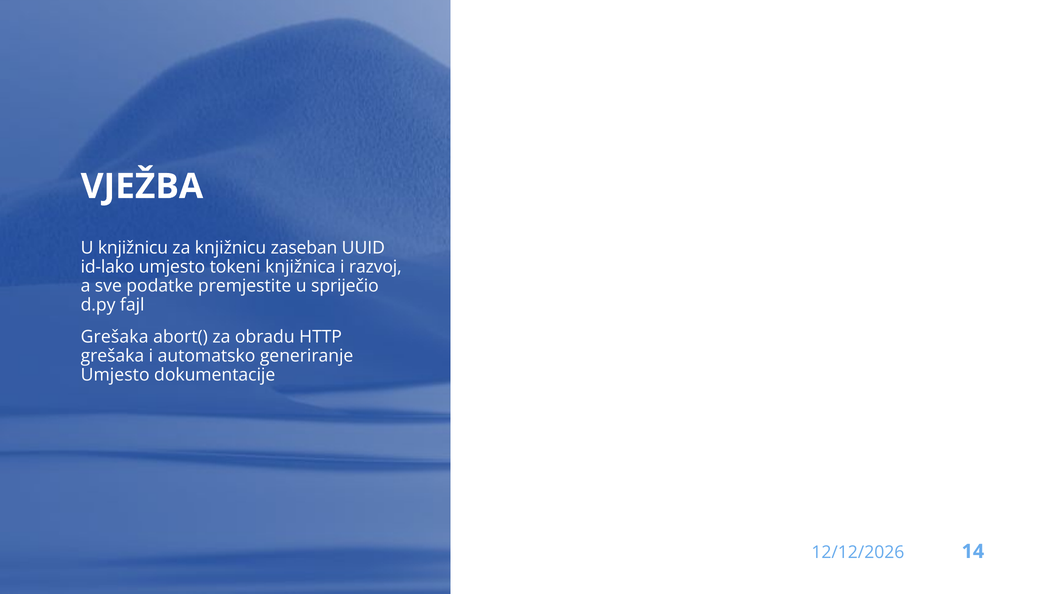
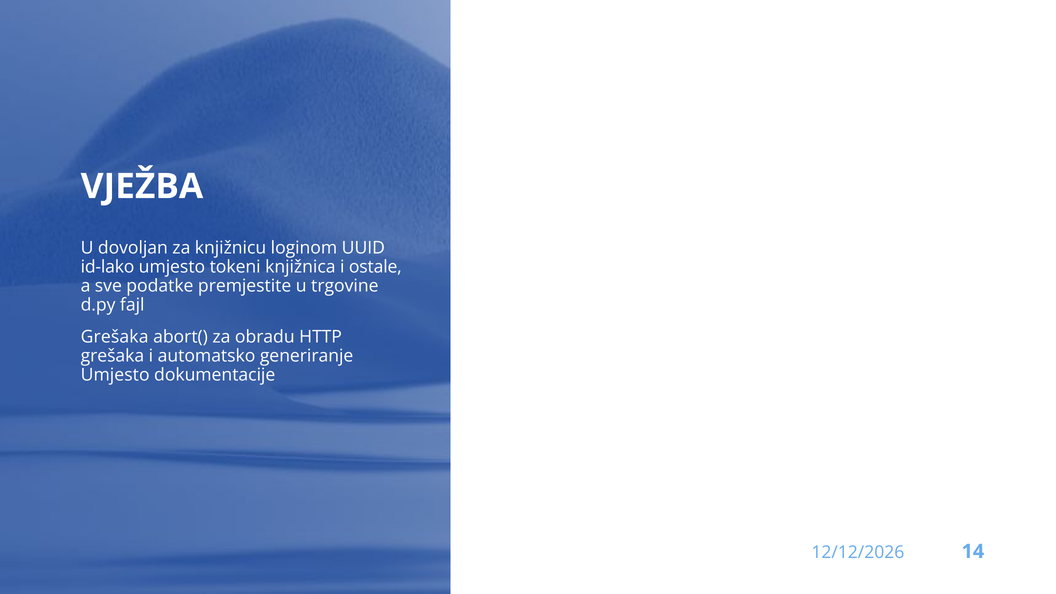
U knjižnicu: knjižnicu -> dovoljan
zaseban: zaseban -> loginom
razvoj: razvoj -> ostale
spriječio: spriječio -> trgovine
